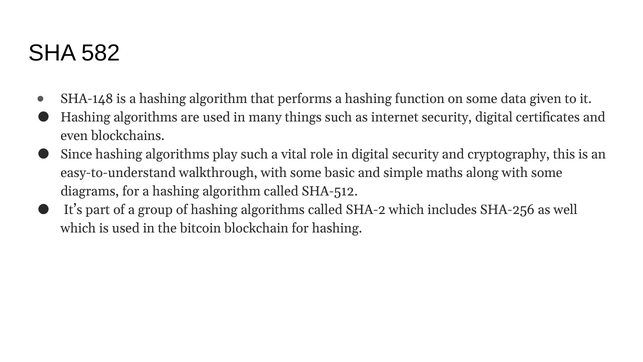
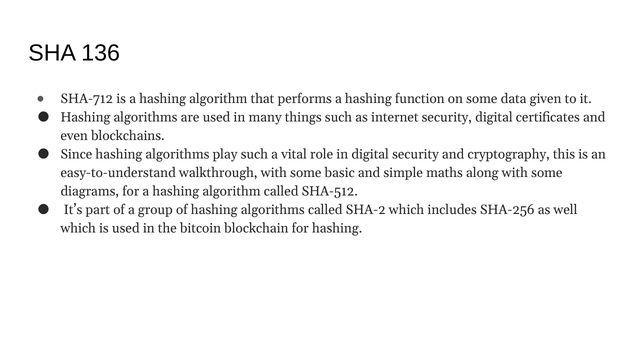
582: 582 -> 136
SHA-148: SHA-148 -> SHA-712
